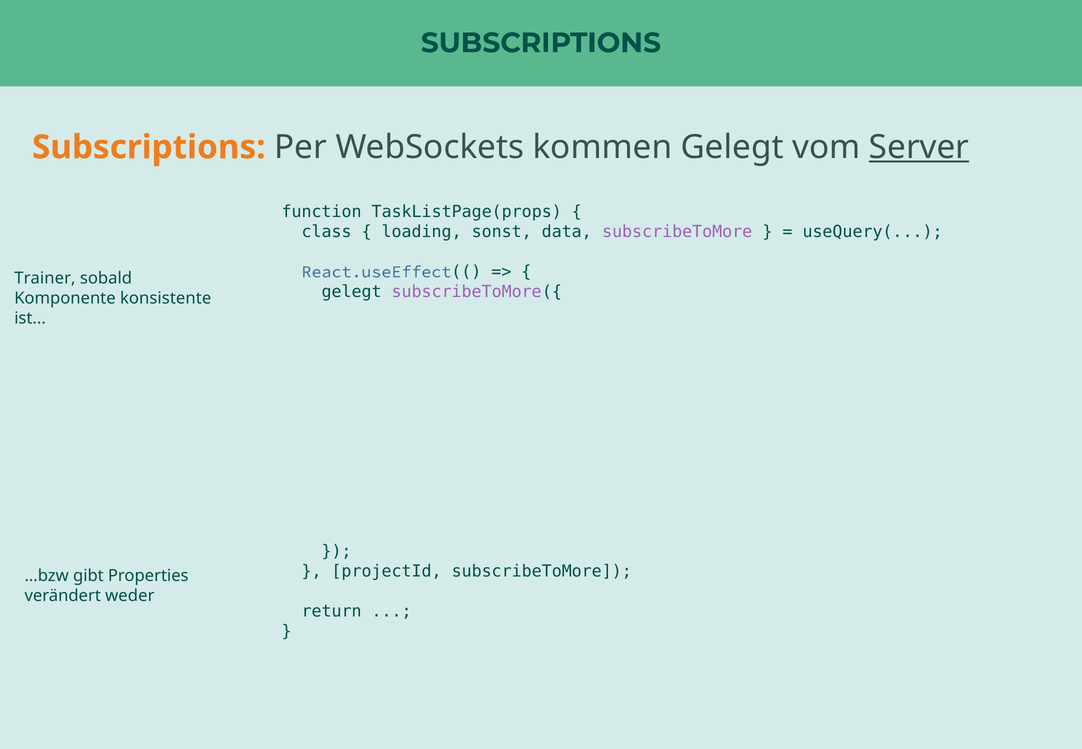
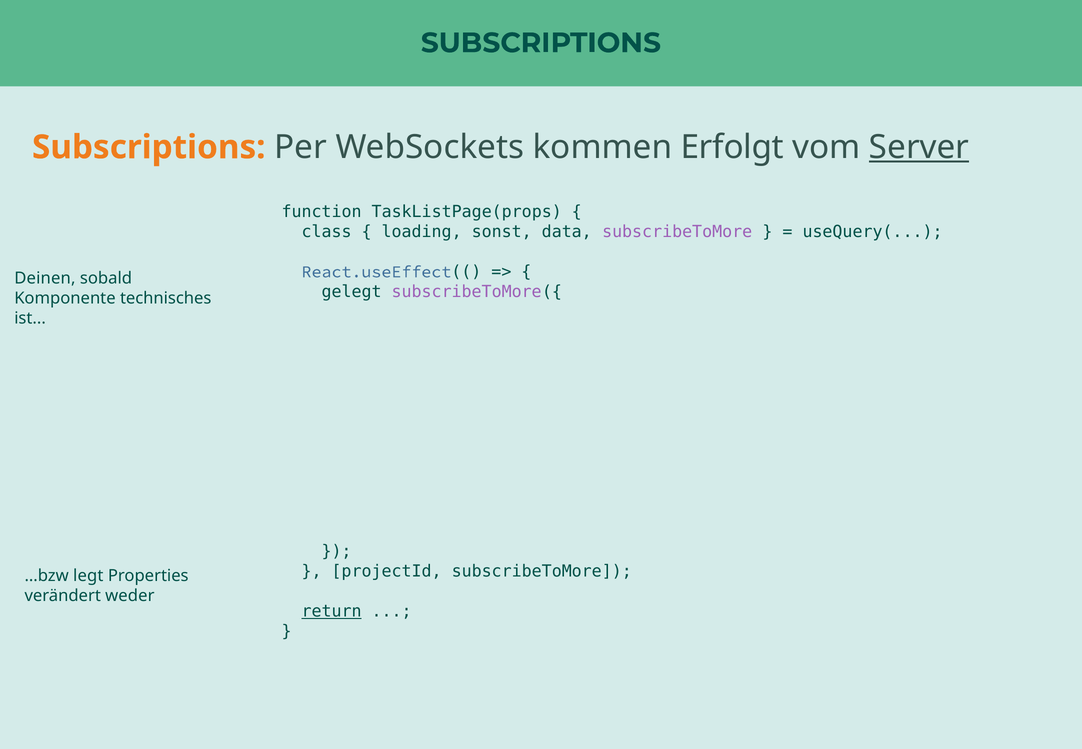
kommen Gelegt: Gelegt -> Erfolgt
Trainer: Trainer -> Deinen
konsistente: konsistente -> technisches
gibt: gibt -> legt
return underline: none -> present
